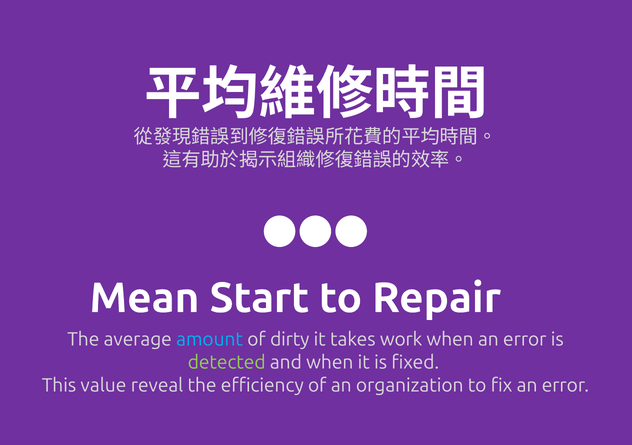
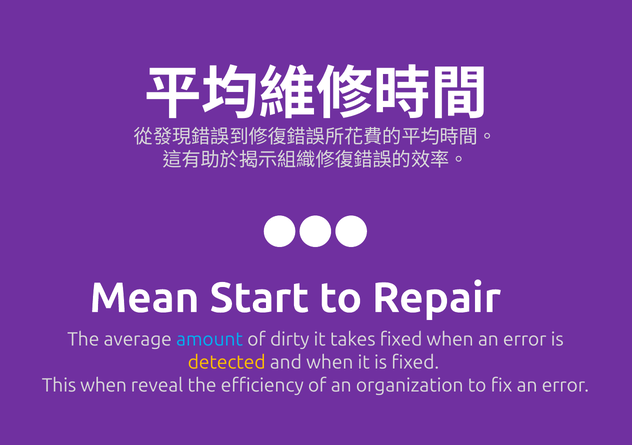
takes work: work -> fixed
detected colour: light green -> yellow
This value: value -> when
